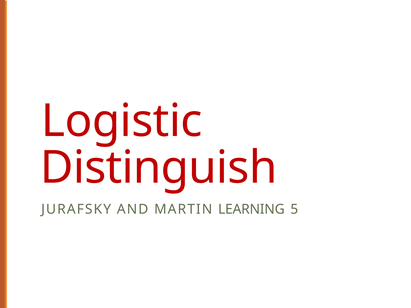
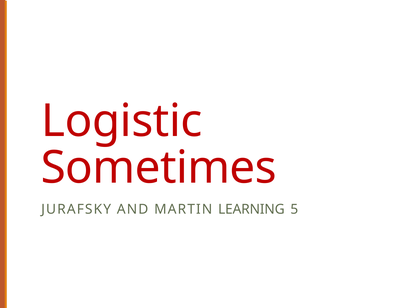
Distinguish: Distinguish -> Sometimes
